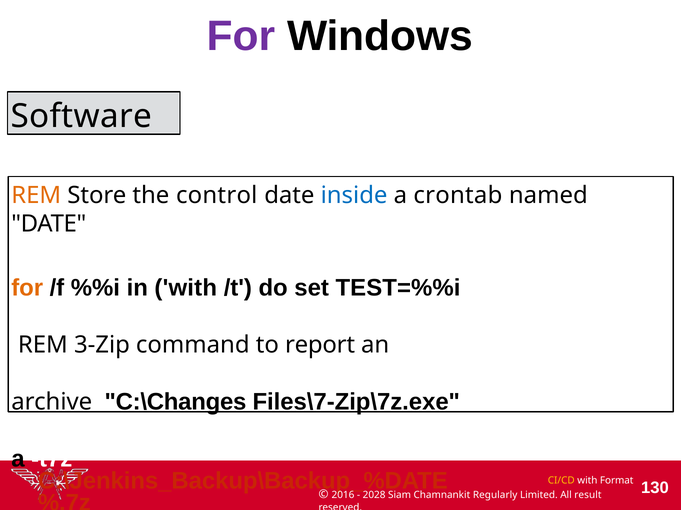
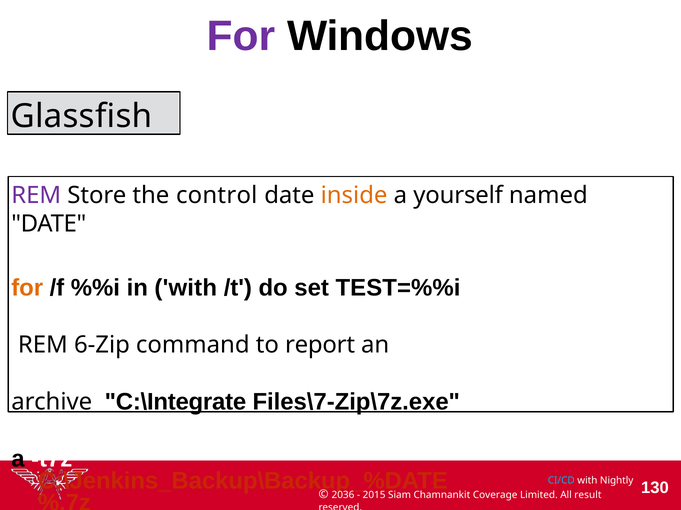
Software: Software -> Glassfish
REM at (36, 196) colour: orange -> purple
inside colour: blue -> orange
crontab: crontab -> yourself
3-Zip: 3-Zip -> 6-Zip
C:\Changes: C:\Changes -> C:\Integrate
CI/CD colour: yellow -> light blue
Format: Format -> Nightly
2016: 2016 -> 2036
2028: 2028 -> 2015
Regularly: Regularly -> Coverage
